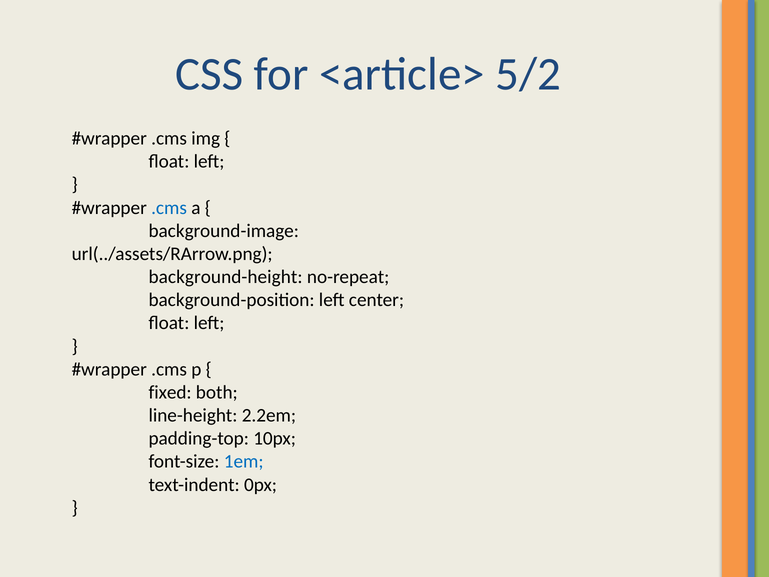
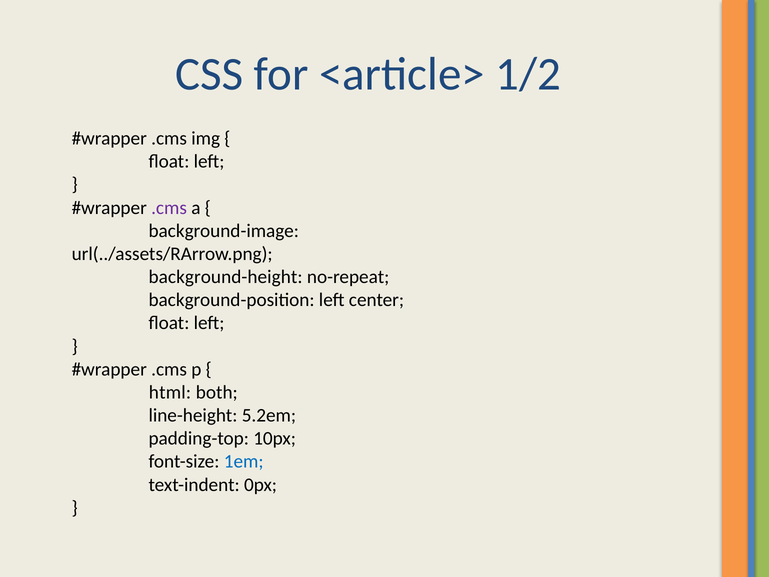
5/2: 5/2 -> 1/2
.cms at (169, 208) colour: blue -> purple
fixed: fixed -> html
2.2em: 2.2em -> 5.2em
